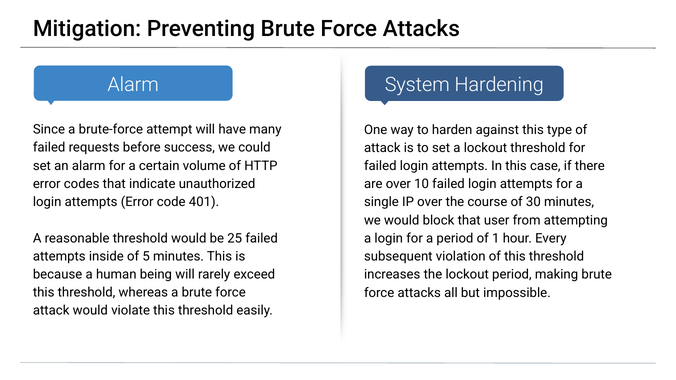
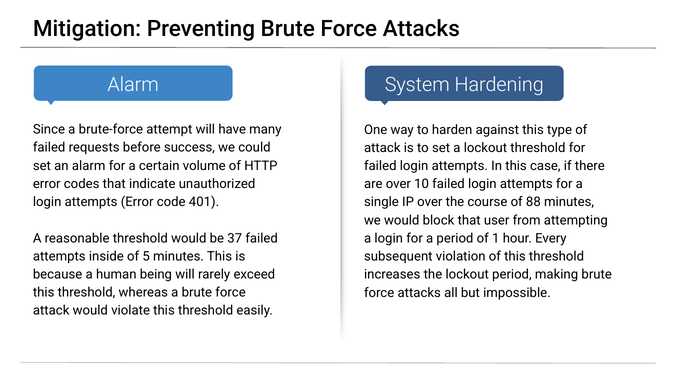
30: 30 -> 88
25: 25 -> 37
